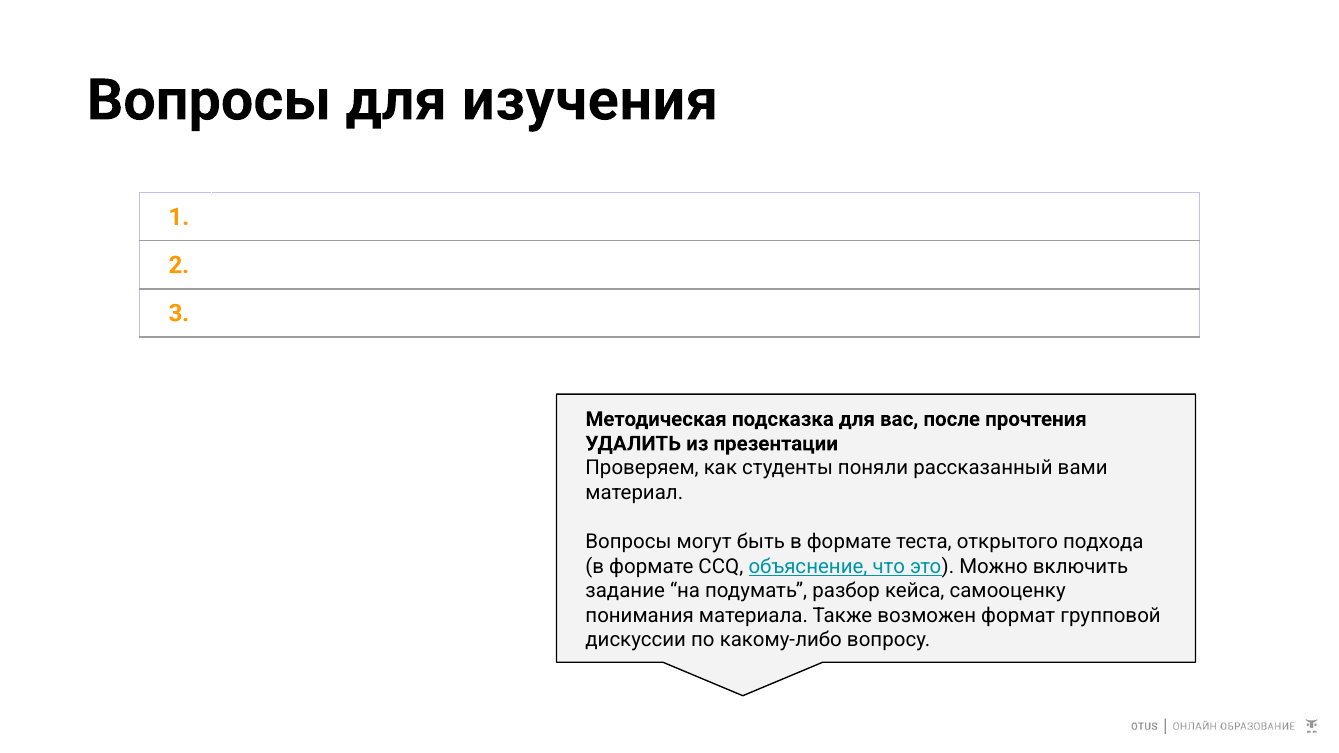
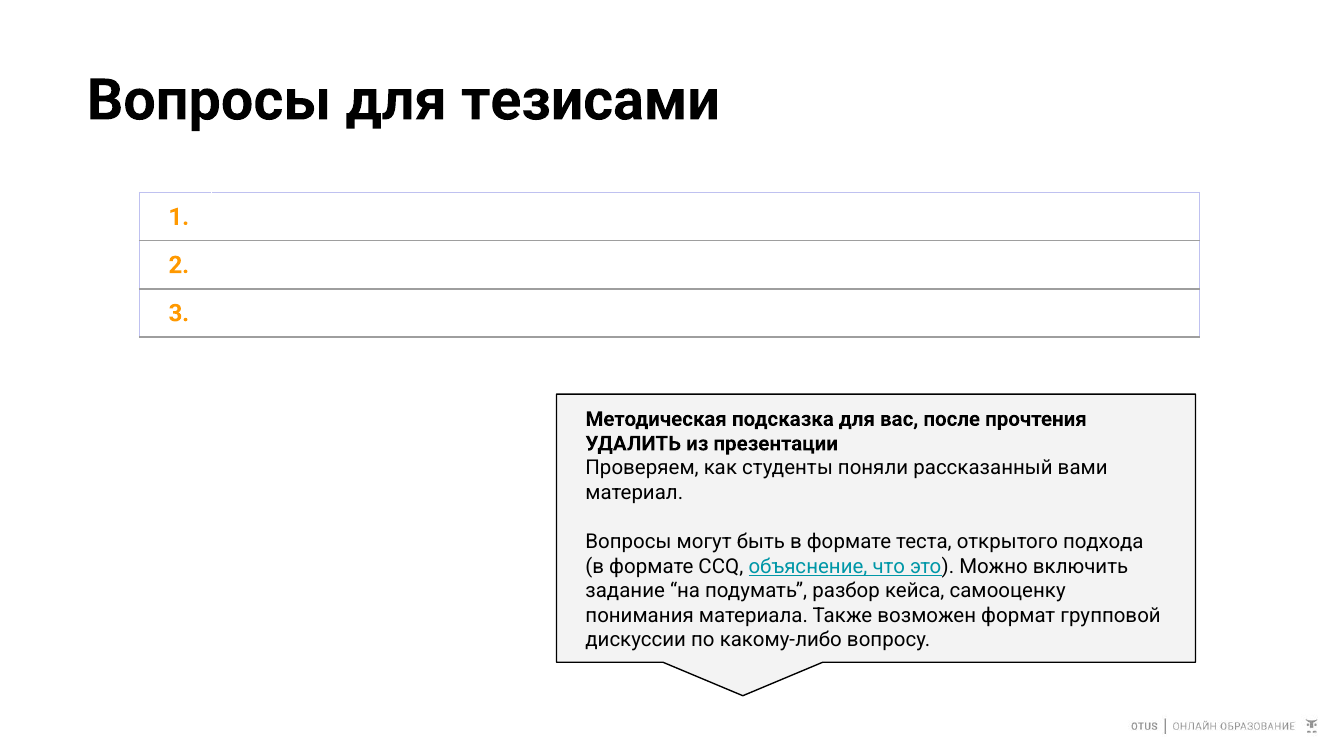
изучения: изучения -> тезисами
